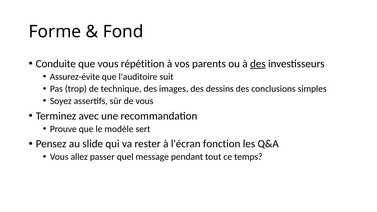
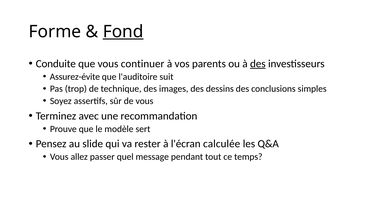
Fond underline: none -> present
répétition: répétition -> continuer
fonction: fonction -> calculée
